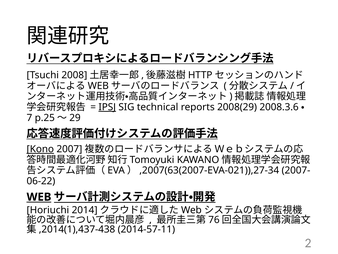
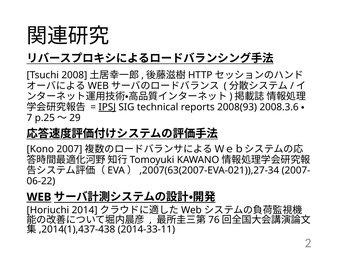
2008(29: 2008(29 -> 2008(93
Kono underline: present -> none
2014-57-11: 2014-57-11 -> 2014-33-11
